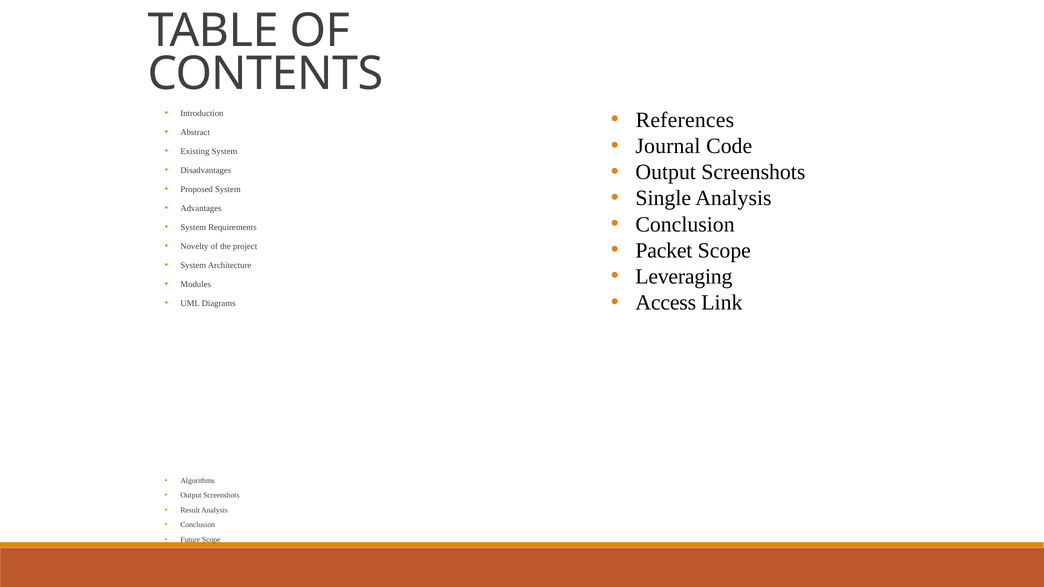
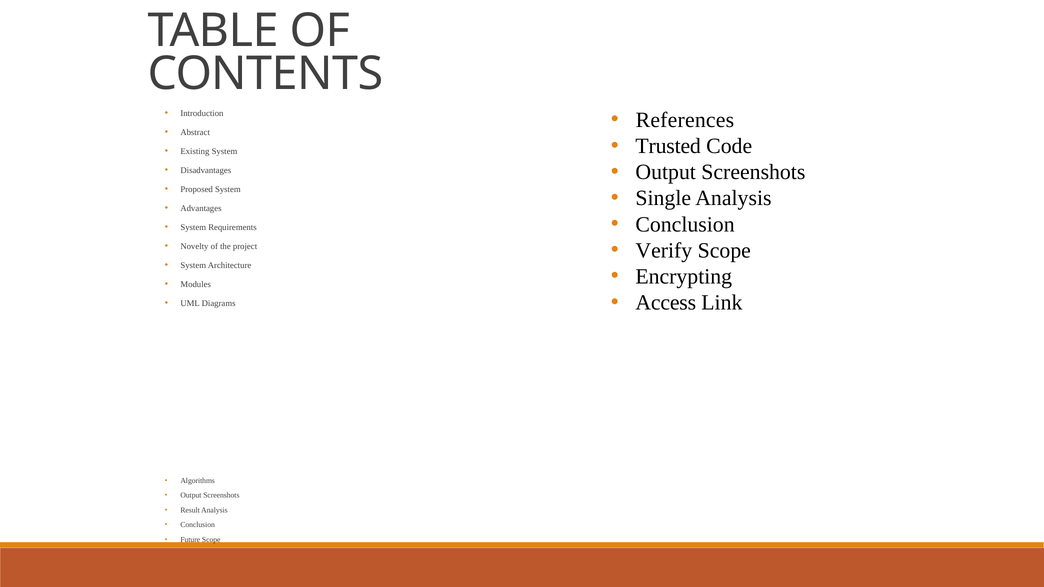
Journal: Journal -> Trusted
Packet: Packet -> Verify
Leveraging: Leveraging -> Encrypting
